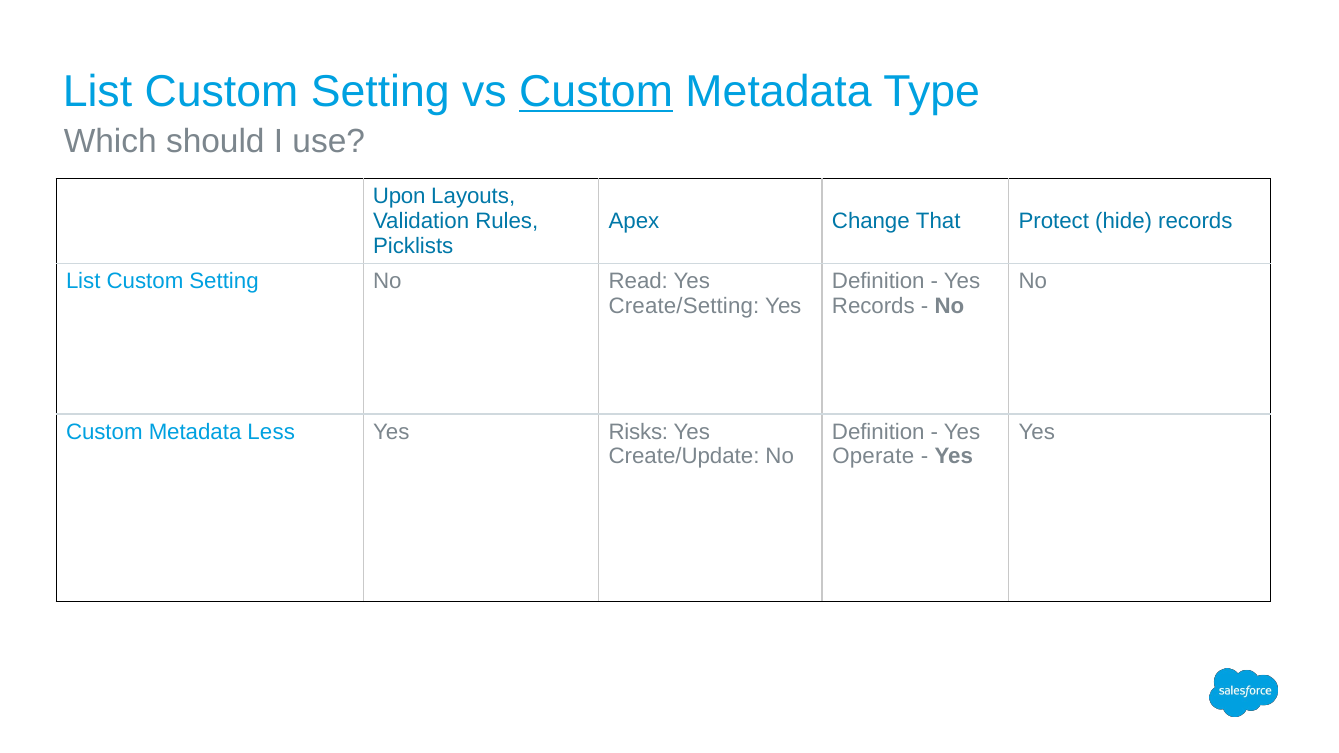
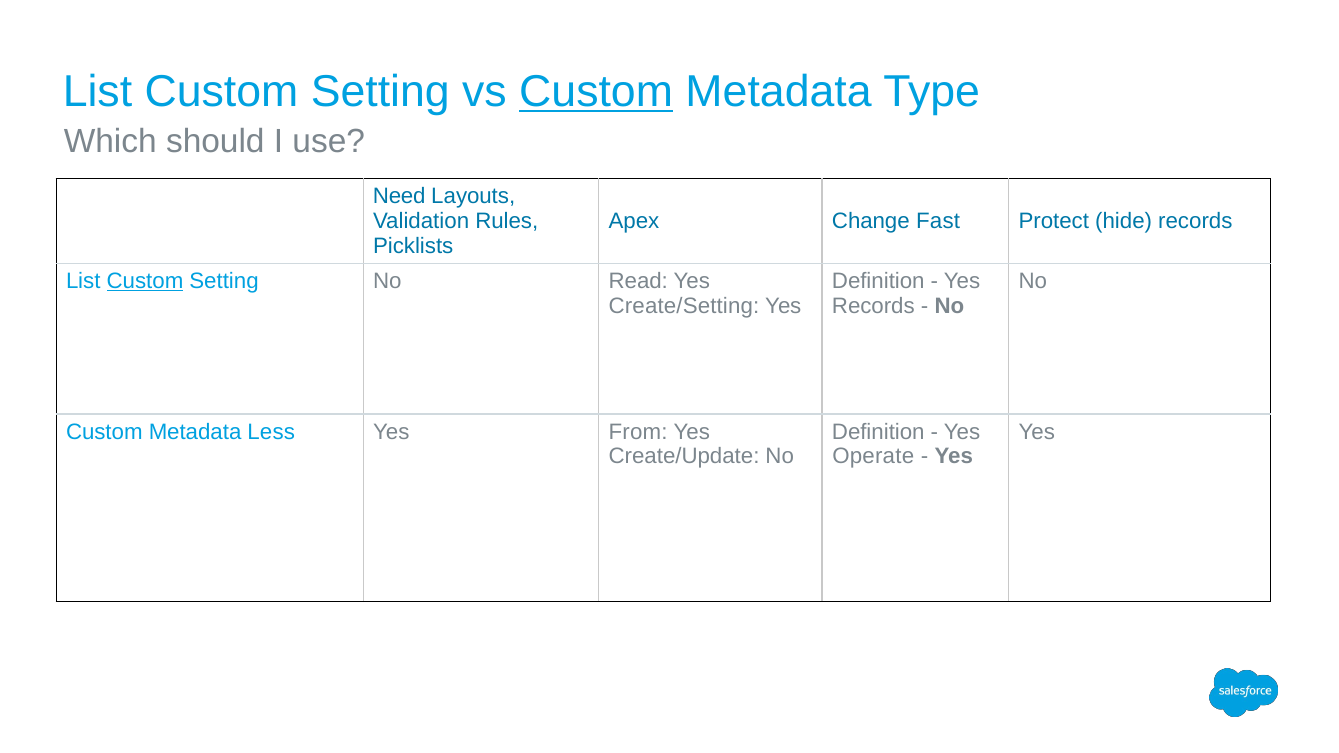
Upon: Upon -> Need
That: That -> Fast
Custom at (145, 281) underline: none -> present
Risks: Risks -> From
